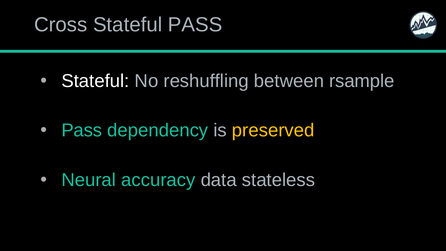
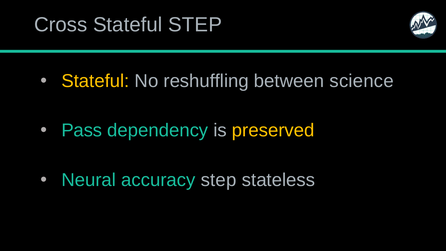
Stateful PASS: PASS -> STEP
Stateful at (95, 81) colour: white -> yellow
rsample: rsample -> science
accuracy data: data -> step
